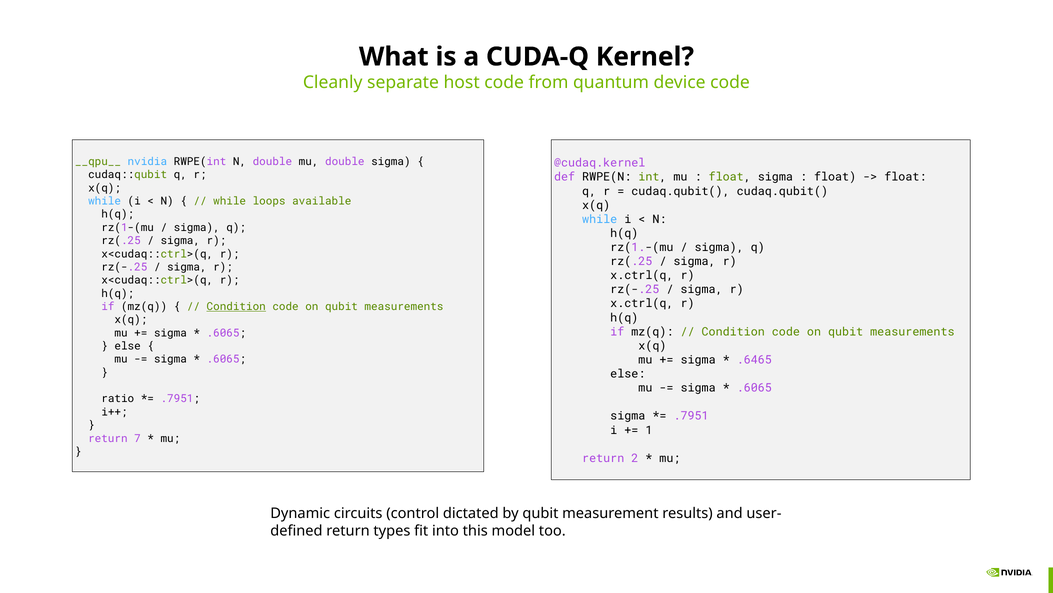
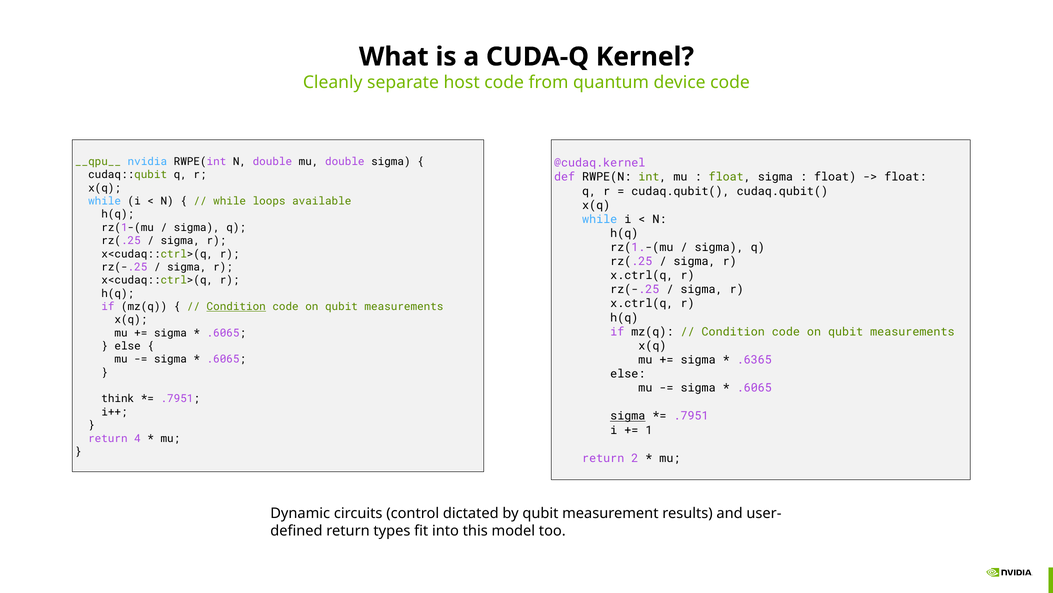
.6465: .6465 -> .6365
ratio: ratio -> think
sigma at (628, 416) underline: none -> present
7: 7 -> 4
